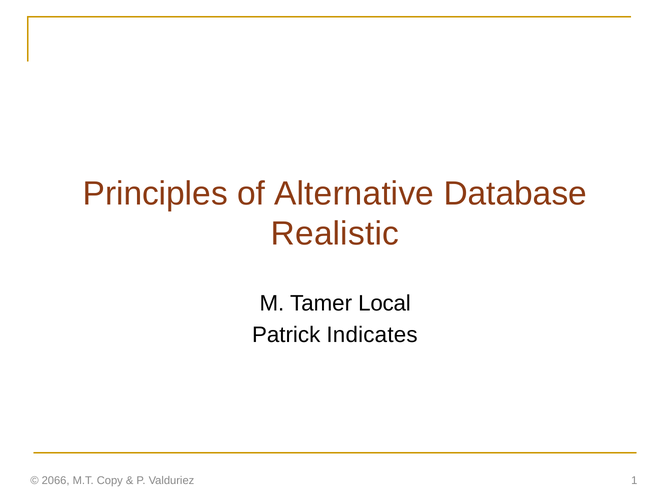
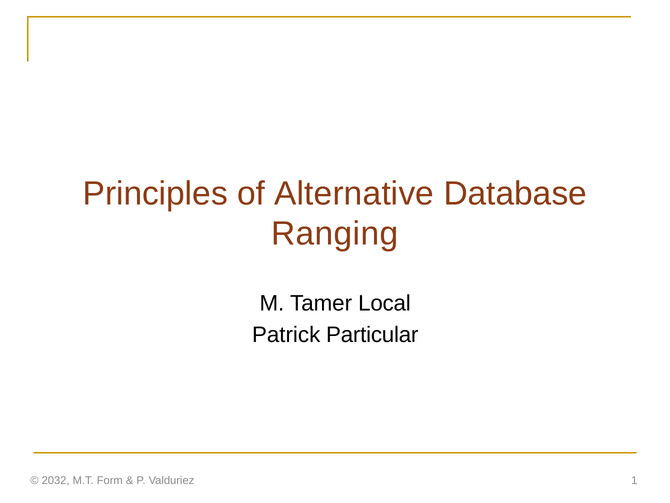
Realistic: Realistic -> Ranging
Indicates: Indicates -> Particular
2066: 2066 -> 2032
Copy: Copy -> Form
